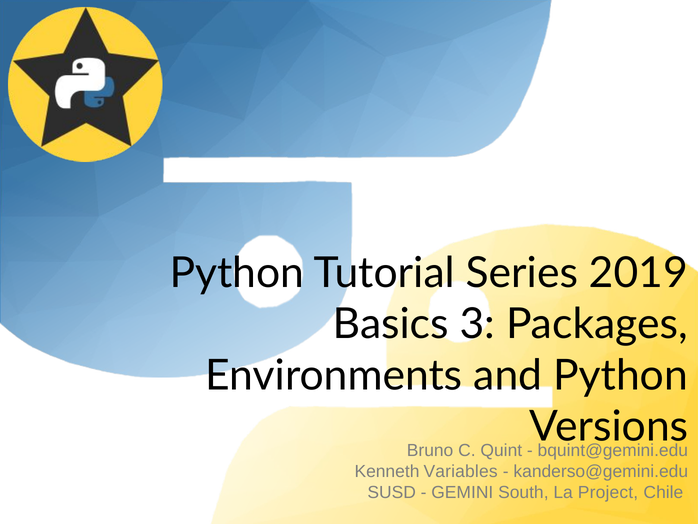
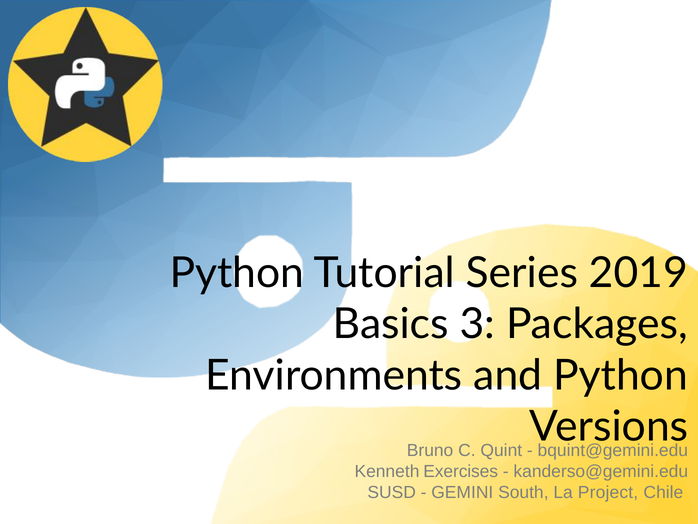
Variables: Variables -> Exercises
